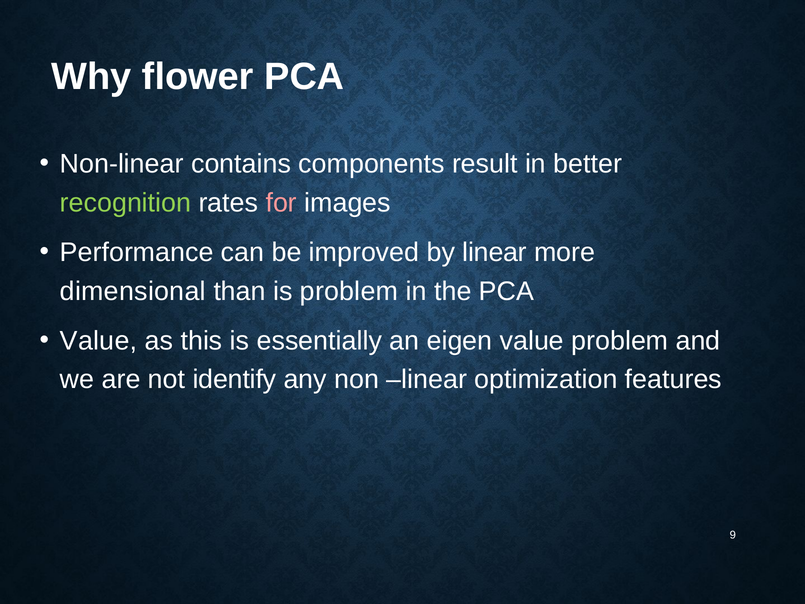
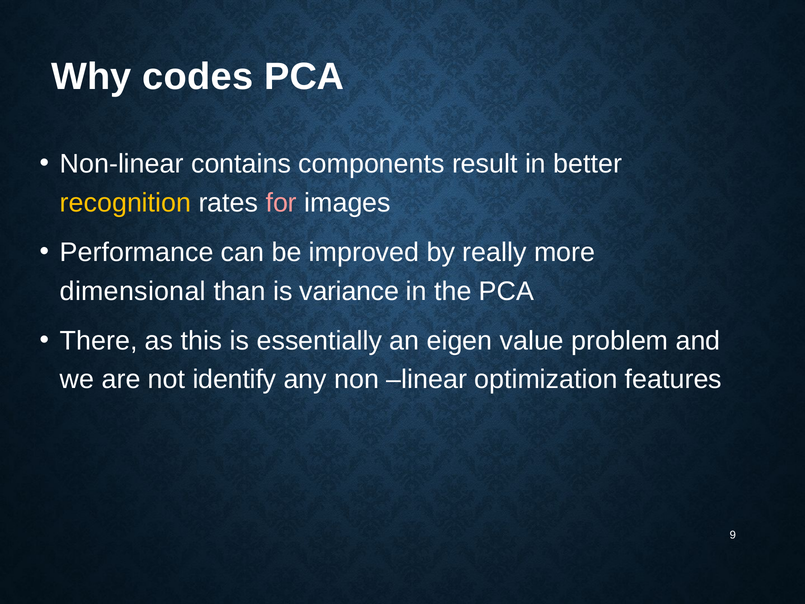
flower: flower -> codes
recognition colour: light green -> yellow
by linear: linear -> really
is problem: problem -> variance
Value at (99, 341): Value -> There
